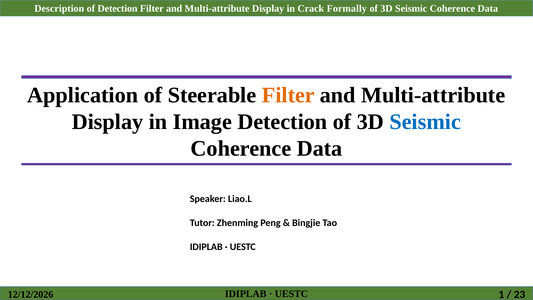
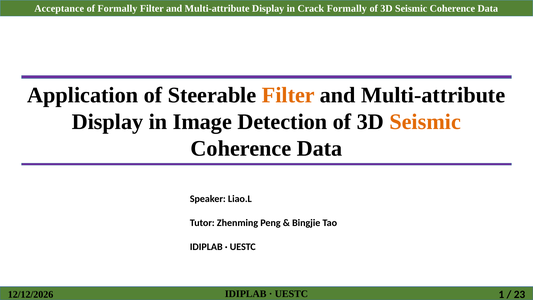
Description: Description -> Acceptance
of Detection: Detection -> Formally
Seismic at (425, 122) colour: blue -> orange
